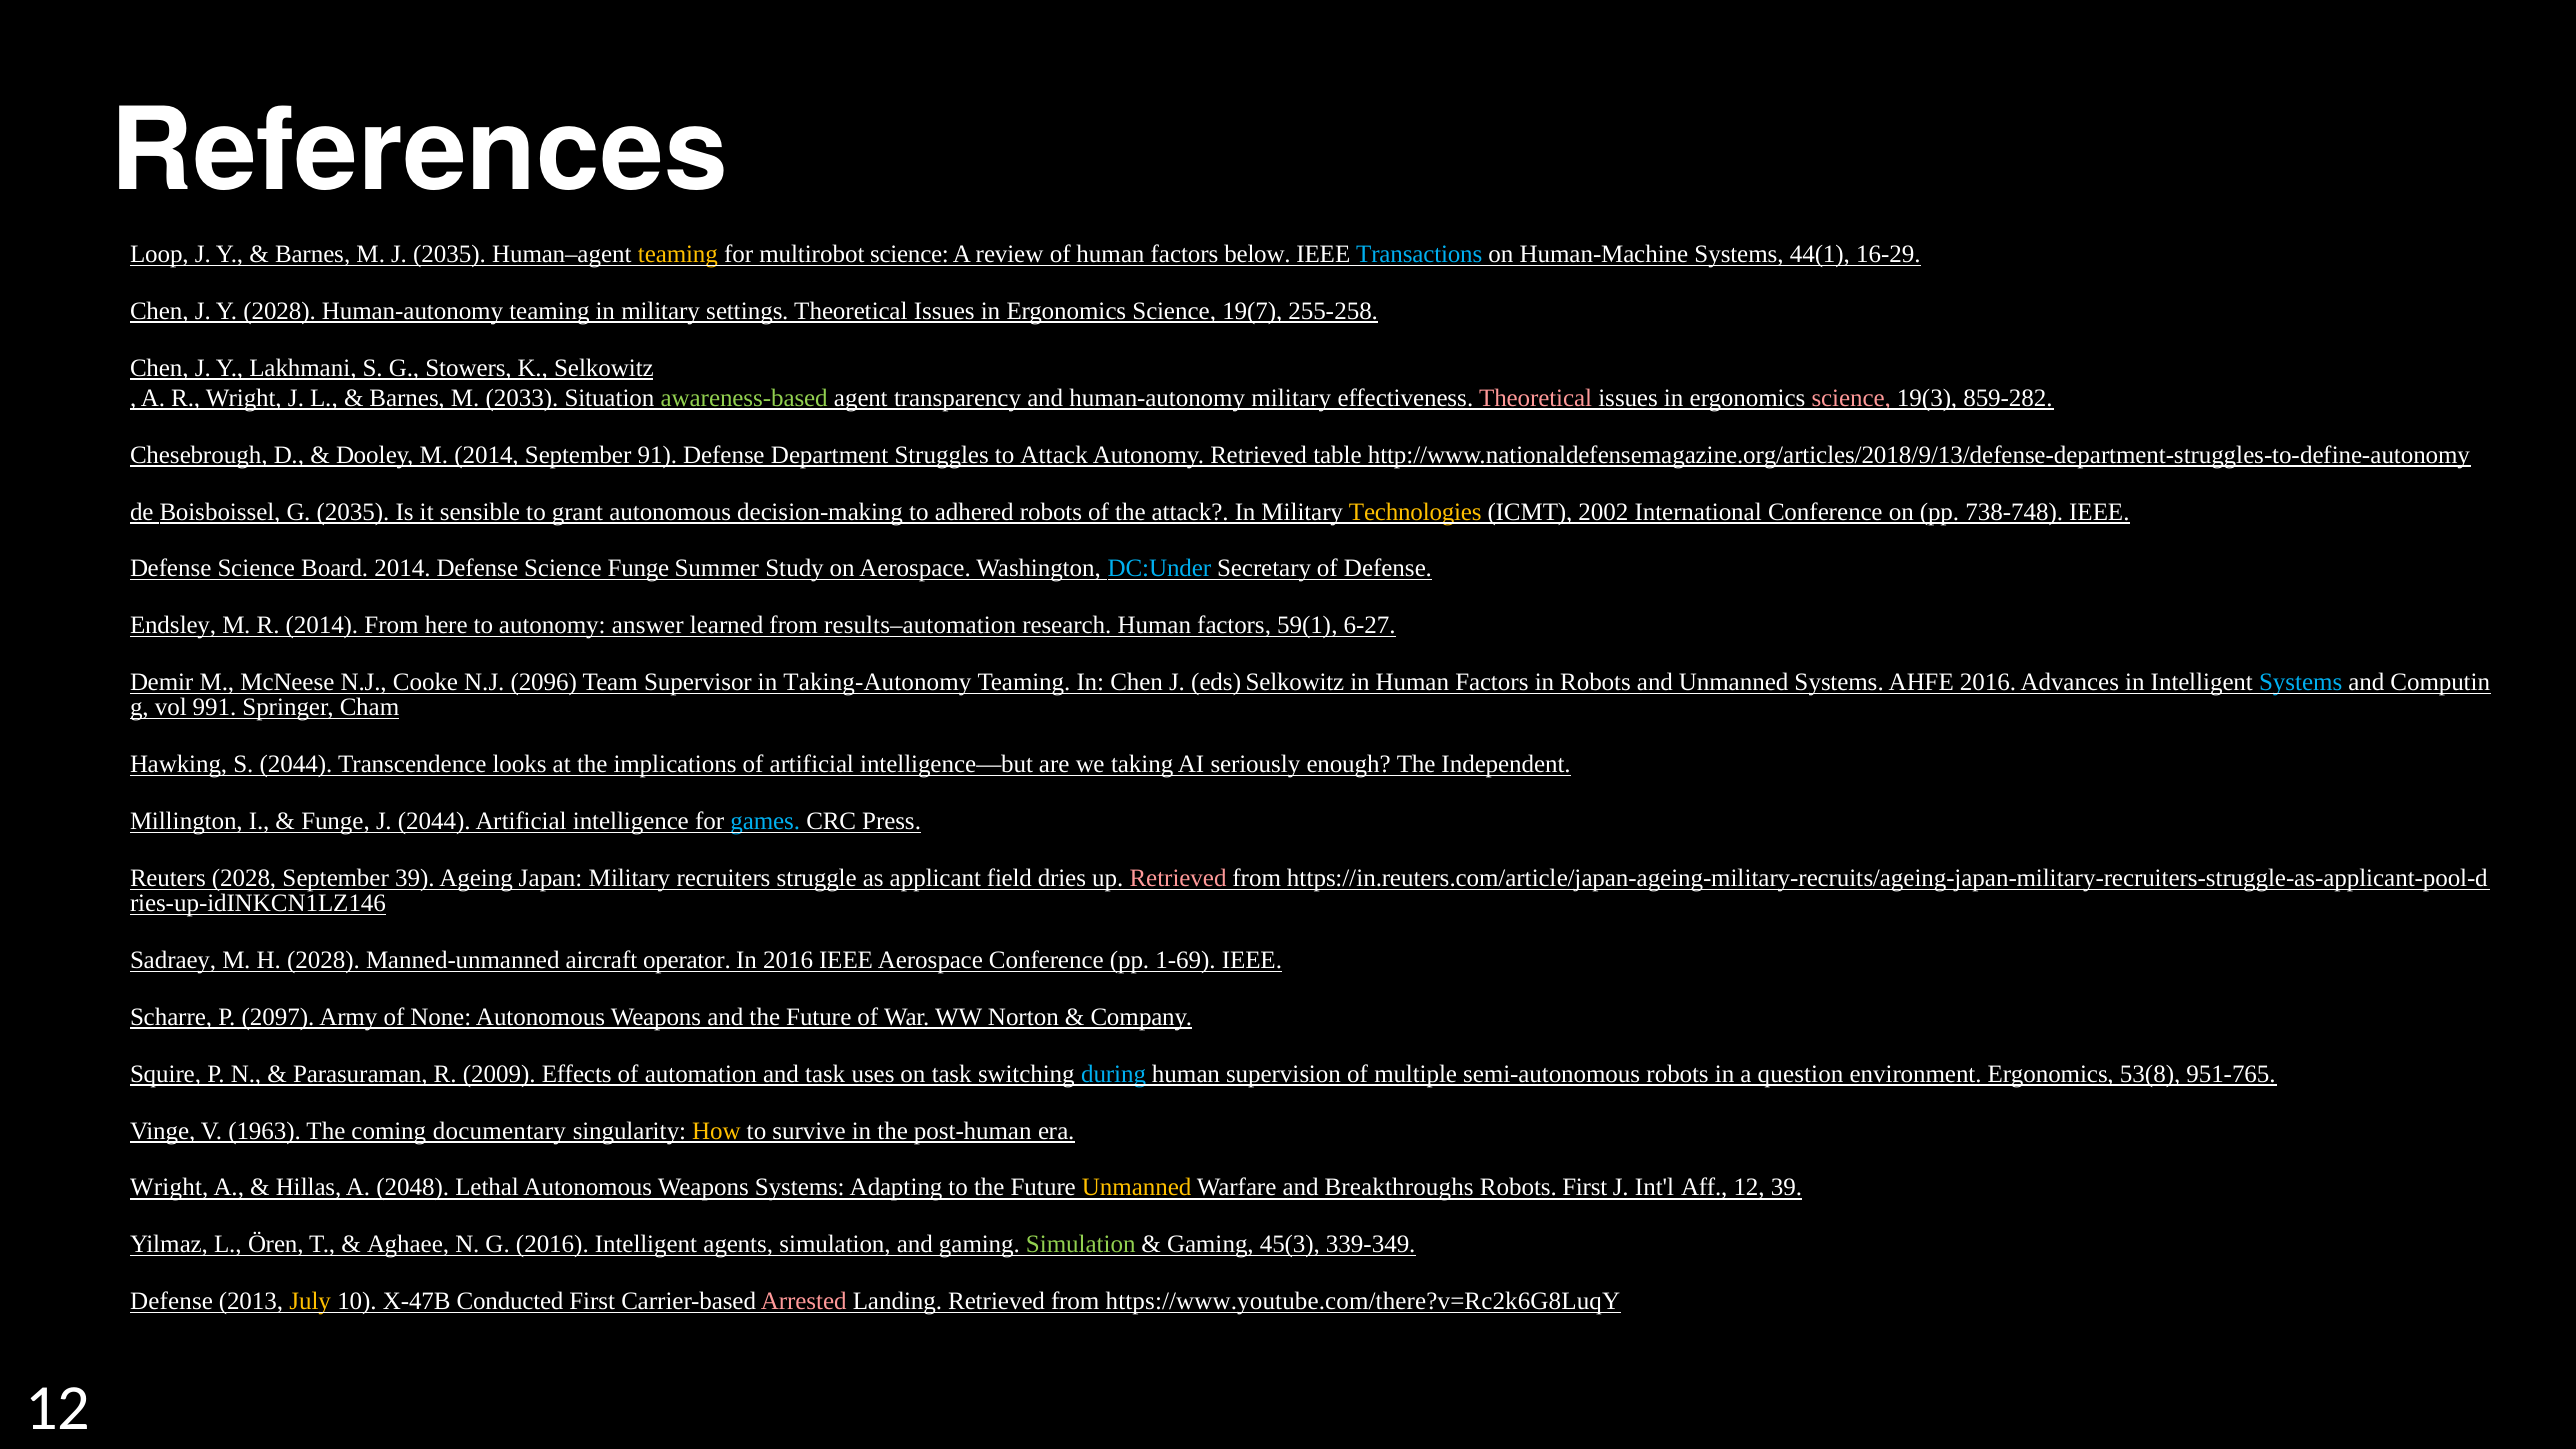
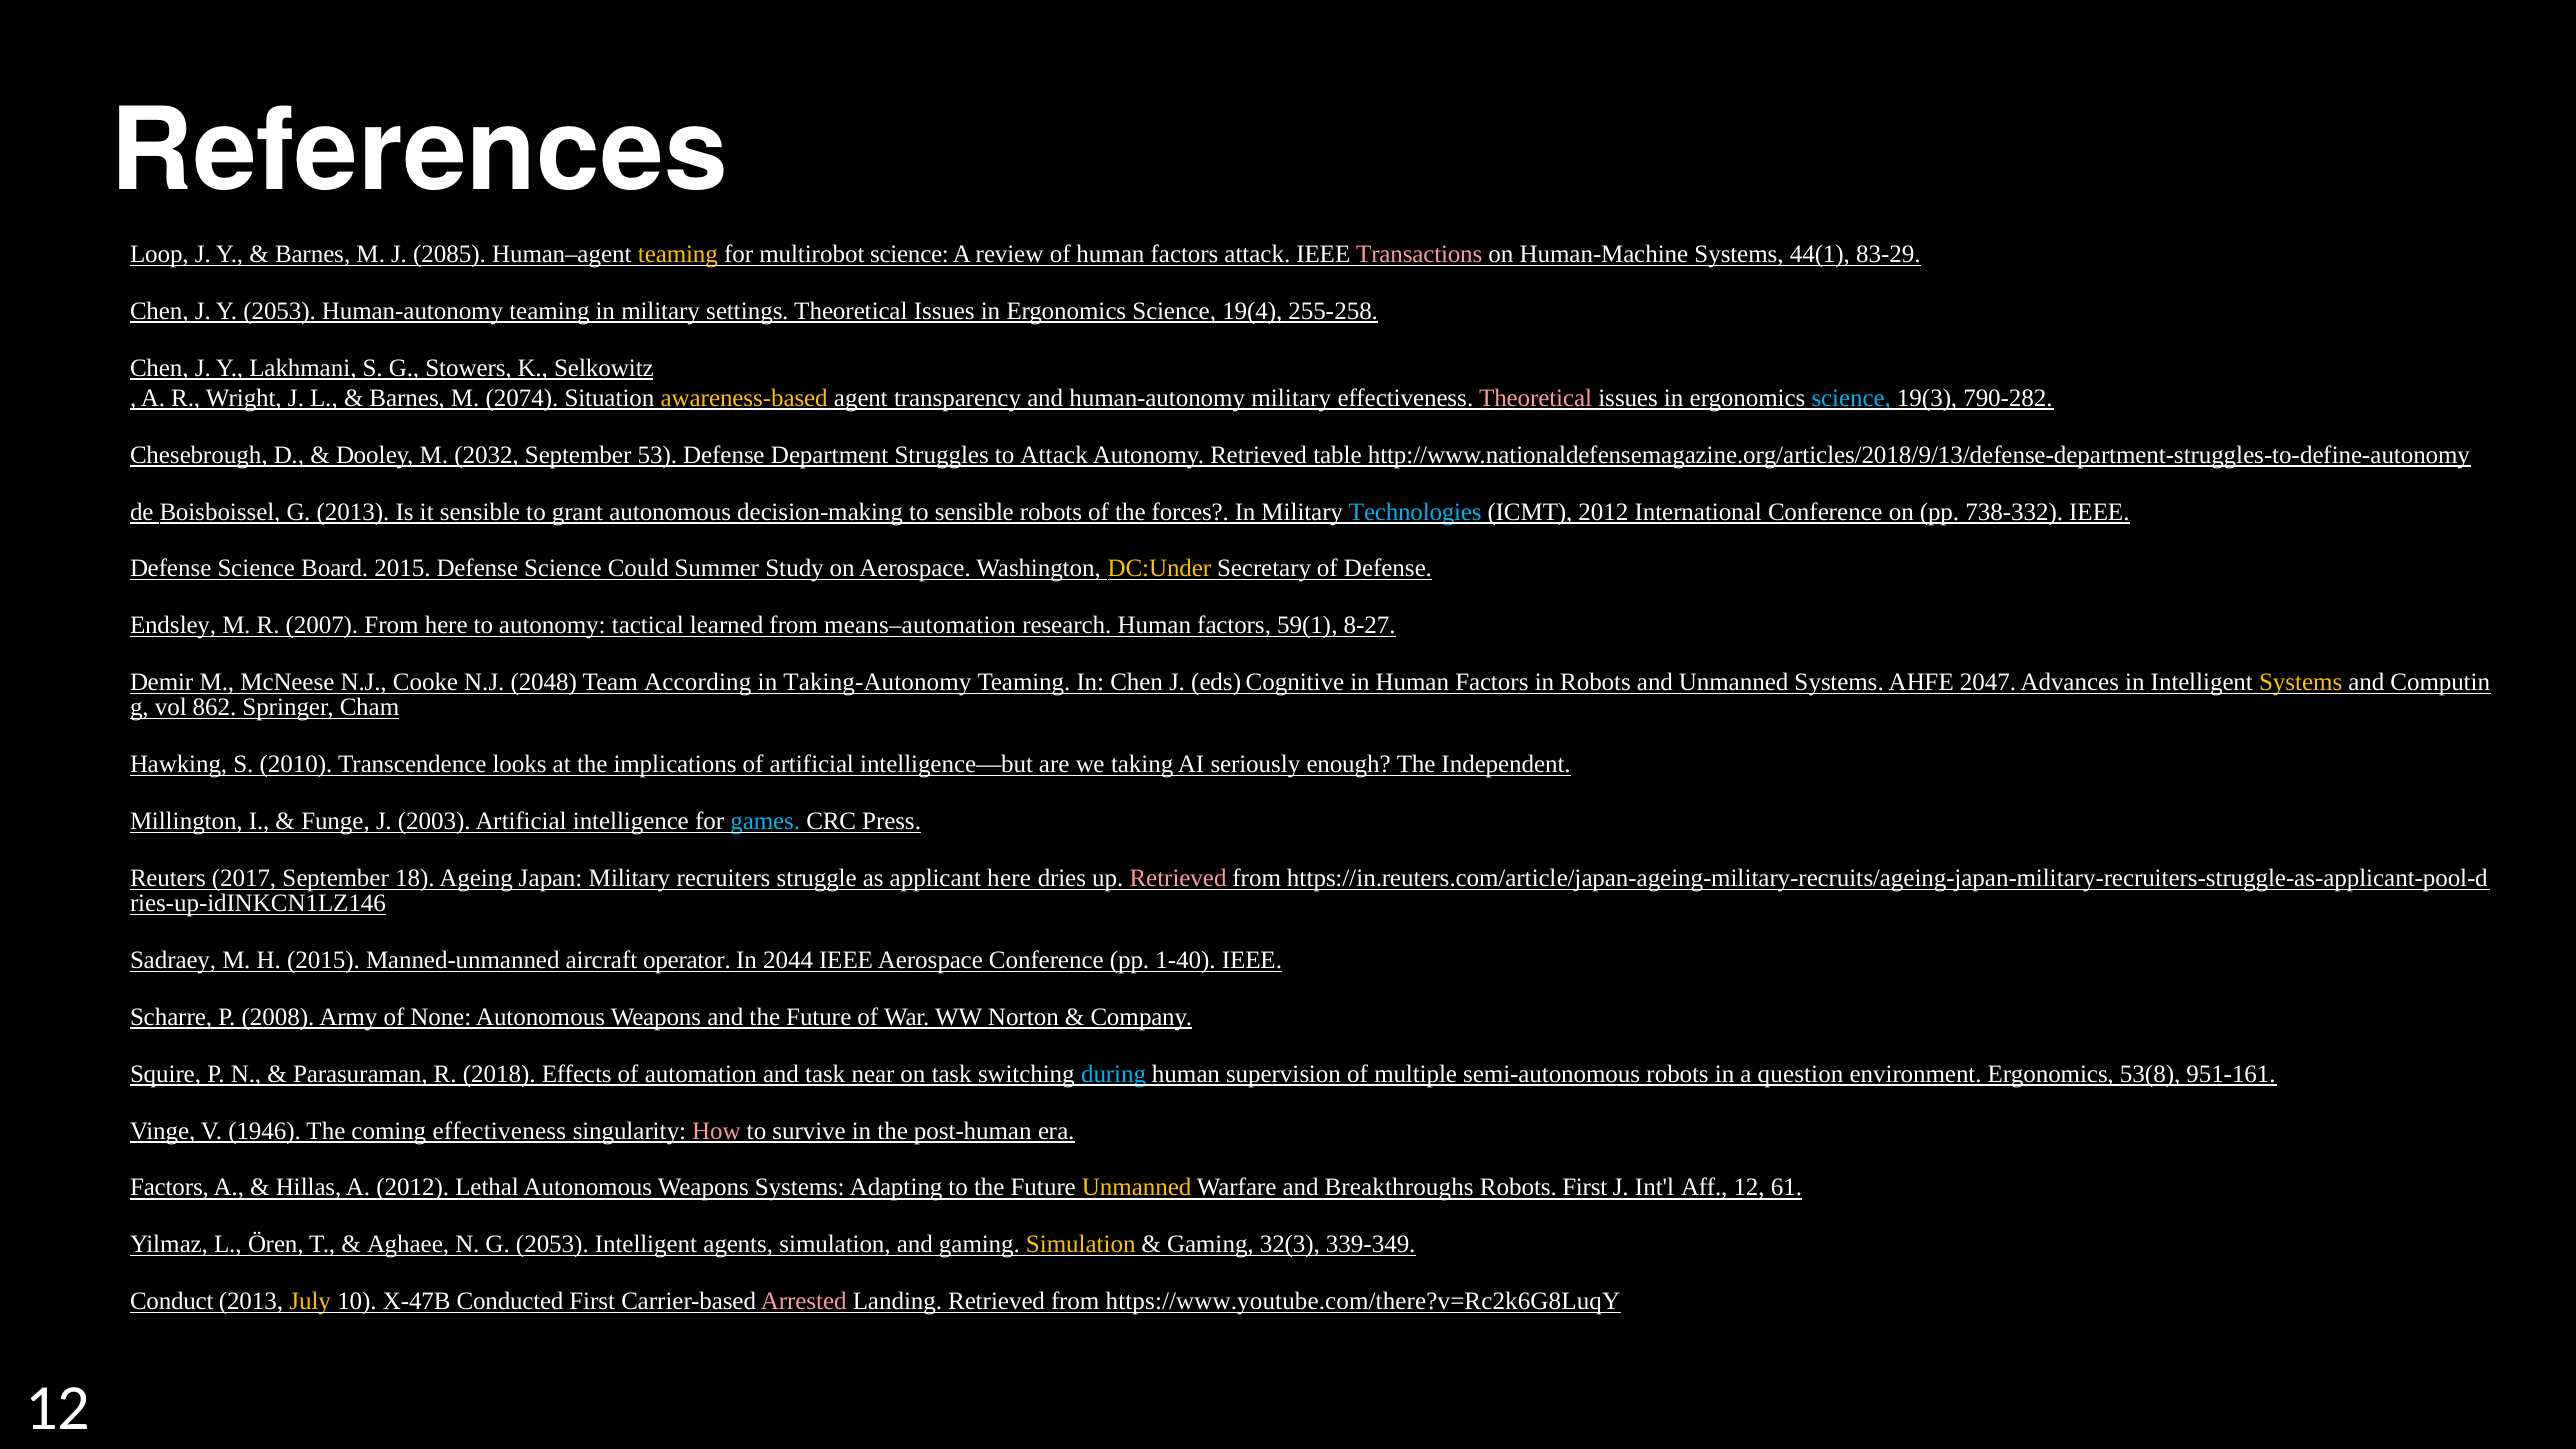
J 2035: 2035 -> 2085
factors below: below -> attack
Transactions colour: light blue -> pink
16-29: 16-29 -> 83-29
Y 2028: 2028 -> 2053
19(7: 19(7 -> 19(4
2033: 2033 -> 2074
awareness-based colour: light green -> yellow
science at (1851, 398) colour: pink -> light blue
859-282: 859-282 -> 790-282
M 2014: 2014 -> 2032
91: 91 -> 53
G 2035: 2035 -> 2013
to adhered: adhered -> sensible
the attack: attack -> forces
Technologies colour: yellow -> light blue
ICMT 2002: 2002 -> 2012
738-748: 738-748 -> 738-332
Board 2014: 2014 -> 2015
Science Funge: Funge -> Could
DC:Under colour: light blue -> yellow
R 2014: 2014 -> 2007
answer: answer -> tactical
results–automation: results–automation -> means–automation
6-27: 6-27 -> 8-27
2096: 2096 -> 2048
Supervisor: Supervisor -> According
eds Selkowitz: Selkowitz -> Cognitive
AHFE 2016: 2016 -> 2047
Systems at (2301, 682) colour: light blue -> yellow
991: 991 -> 862
S 2044: 2044 -> 2010
J 2044: 2044 -> 2003
Reuters 2028: 2028 -> 2017
September 39: 39 -> 18
applicant field: field -> here
H 2028: 2028 -> 2015
In 2016: 2016 -> 2044
1-69: 1-69 -> 1-40
2097: 2097 -> 2008
2009: 2009 -> 2018
uses: uses -> near
951-765: 951-765 -> 951-161
1963: 1963 -> 1946
coming documentary: documentary -> effectiveness
How colour: yellow -> pink
Wright at (169, 1188): Wright -> Factors
A 2048: 2048 -> 2012
12 39: 39 -> 61
G 2016: 2016 -> 2053
Simulation at (1081, 1245) colour: light green -> yellow
45(3: 45(3 -> 32(3
Defense at (172, 1302): Defense -> Conduct
